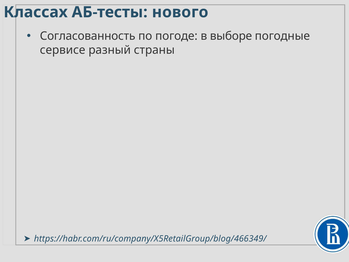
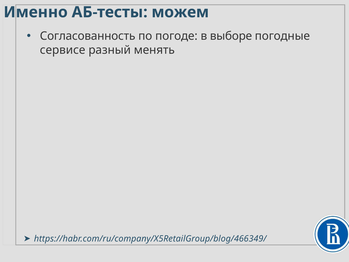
Классах: Классах -> Именно
нового: нового -> можем
страны: страны -> менять
